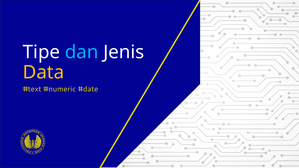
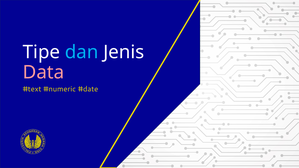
Data colour: yellow -> pink
